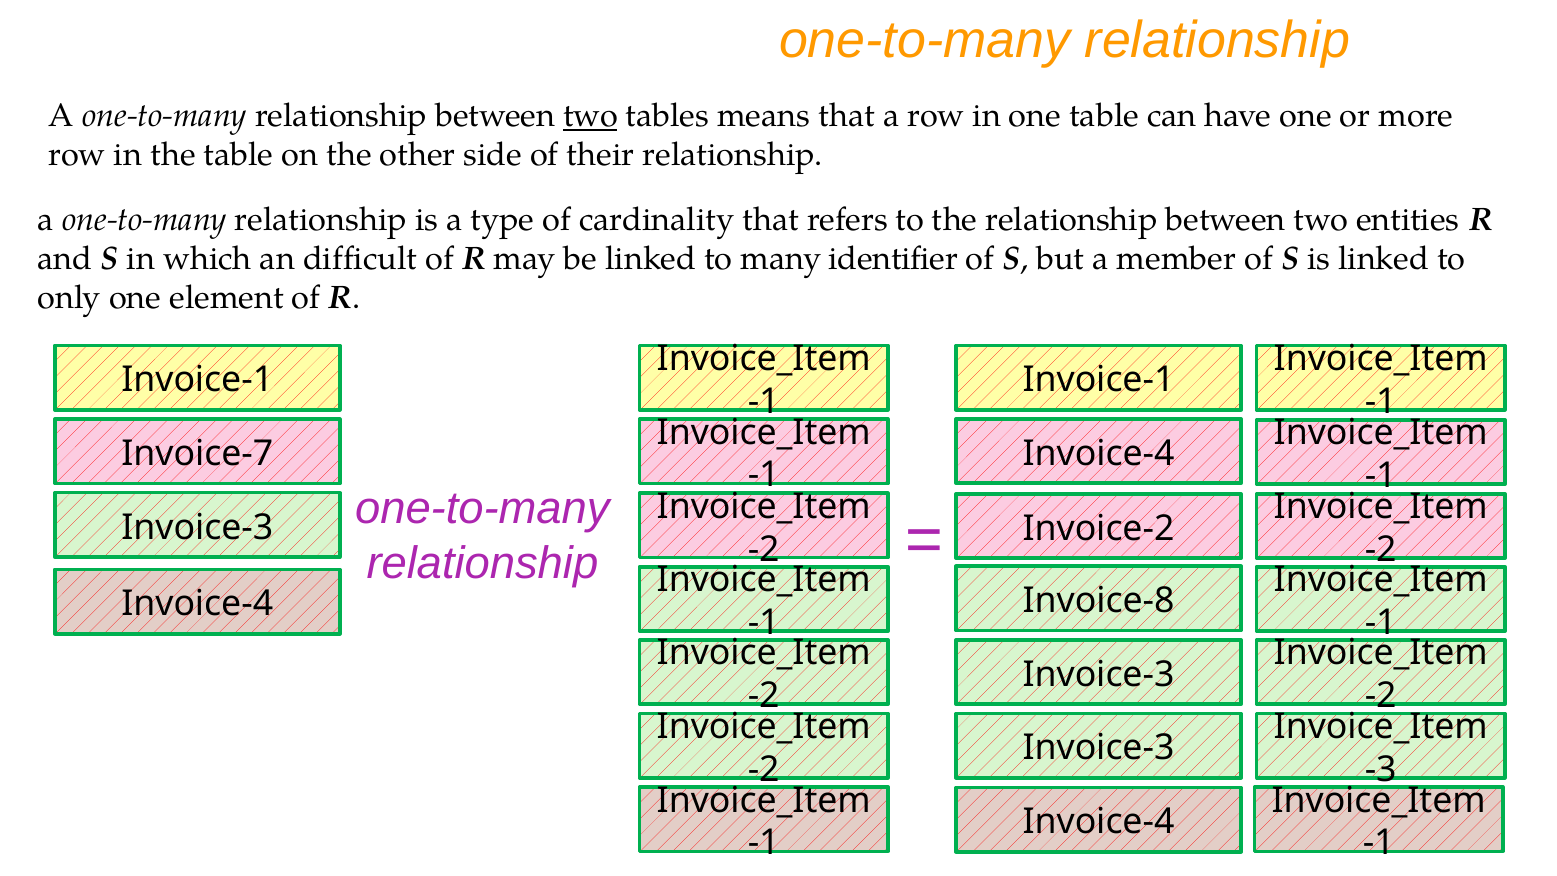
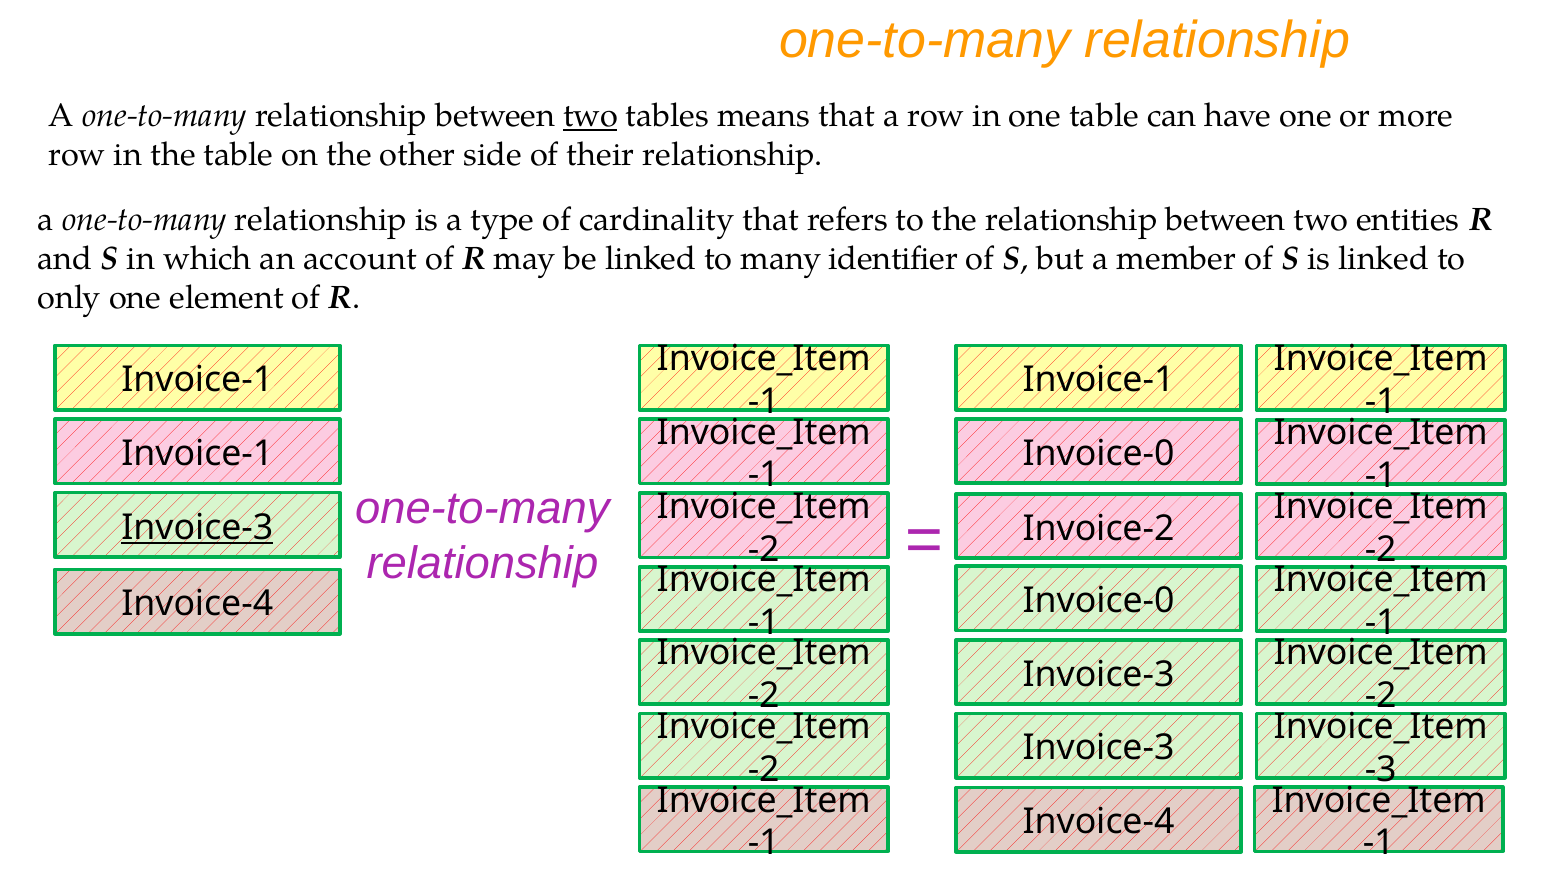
difficult: difficult -> account
Invoice-4 at (1099, 453): Invoice-4 -> Invoice-0
Invoice-7 at (197, 454): Invoice-7 -> Invoice-1
Invoice-3 at (197, 527) underline: none -> present
Invoice-8 at (1099, 601): Invoice-8 -> Invoice-0
